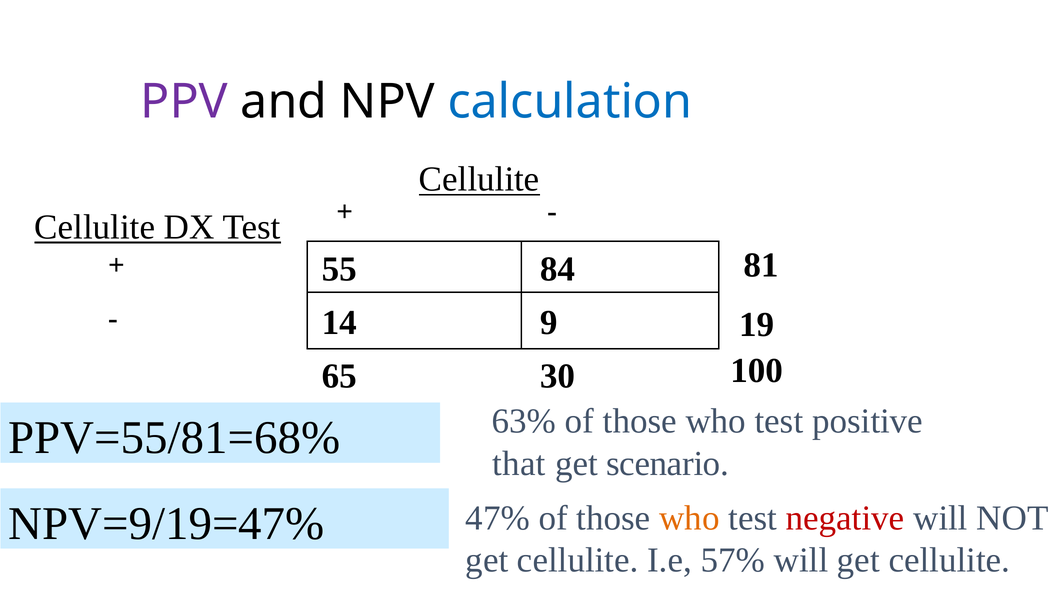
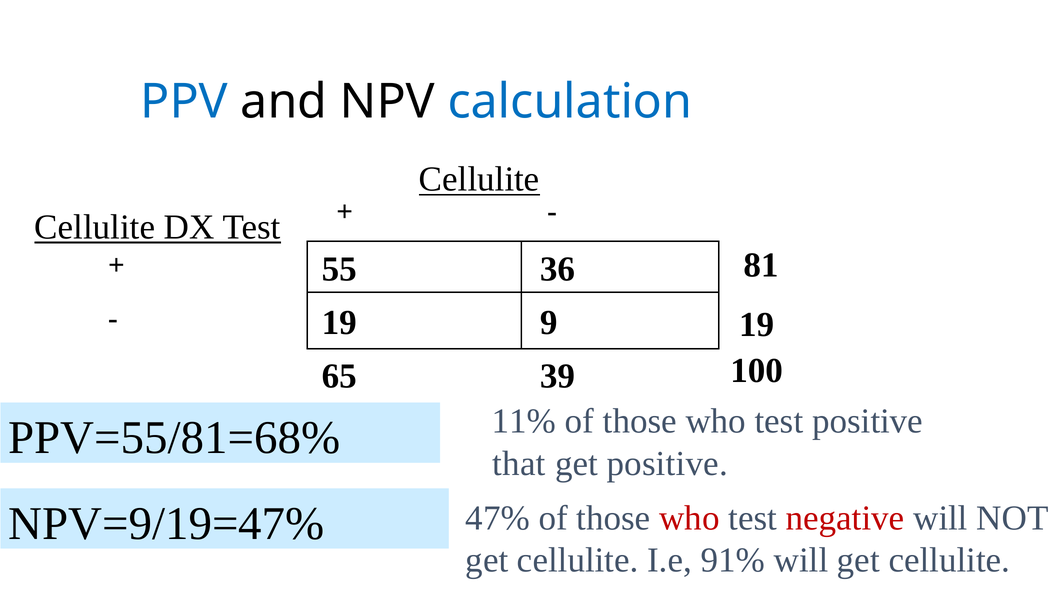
PPV colour: purple -> blue
84: 84 -> 36
14 at (339, 323): 14 -> 19
30: 30 -> 39
63%: 63% -> 11%
get scenario: scenario -> positive
who at (689, 518) colour: orange -> red
57%: 57% -> 91%
